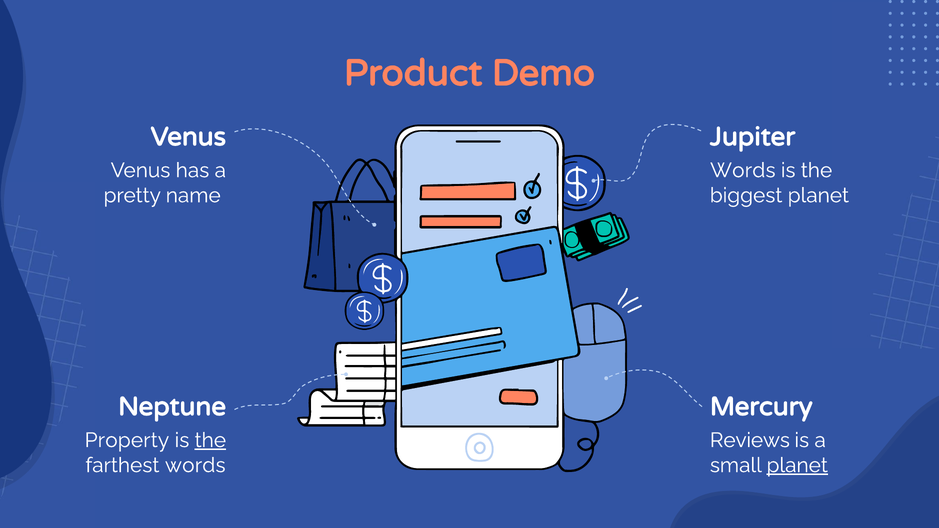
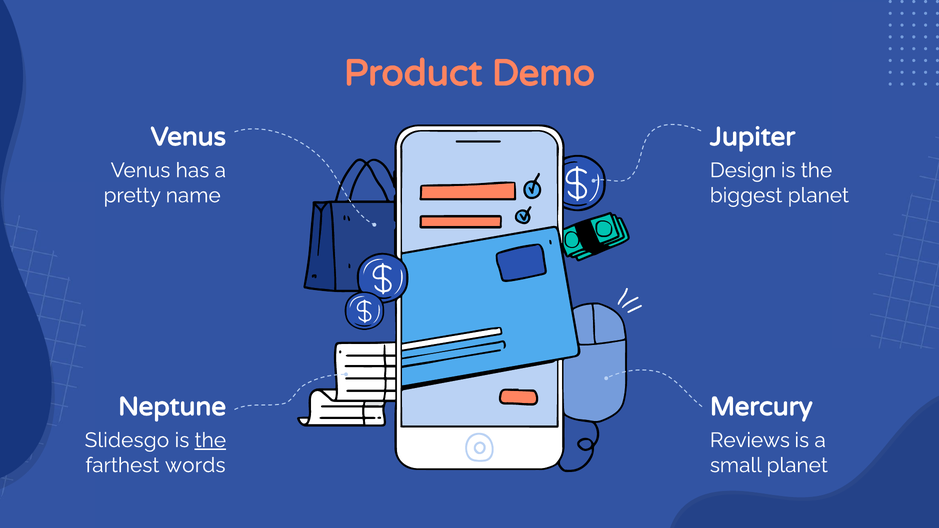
Words at (743, 170): Words -> Design
Property: Property -> Slidesgo
planet at (797, 465) underline: present -> none
